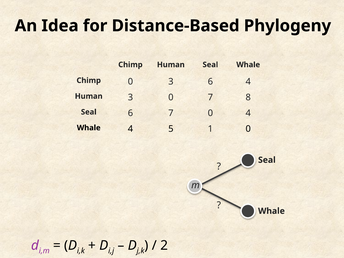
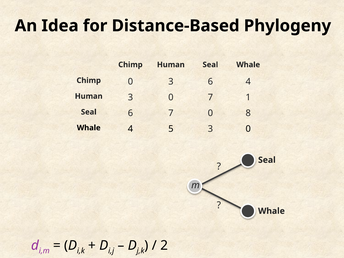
8: 8 -> 1
0 4: 4 -> 8
5 1: 1 -> 3
